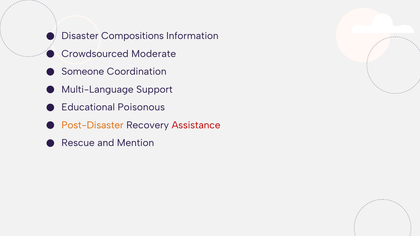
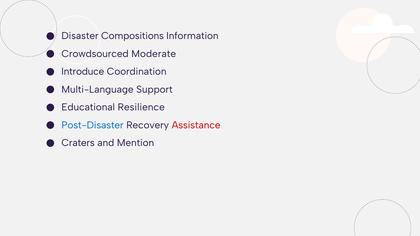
Someone: Someone -> Introduce
Poisonous: Poisonous -> Resilience
Post-Disaster colour: orange -> blue
Rescue: Rescue -> Craters
